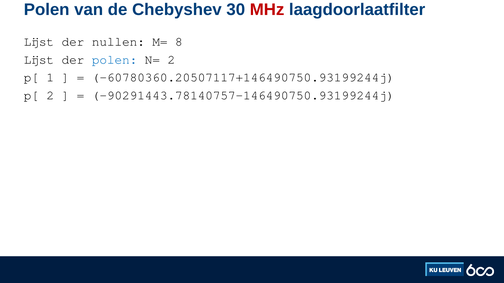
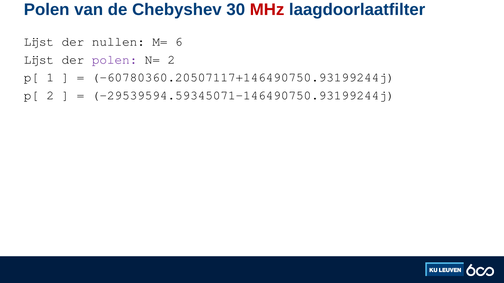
8: 8 -> 6
polen at (115, 60) colour: blue -> purple
-90291443.78140757-146490750.93199244j: -90291443.78140757-146490750.93199244j -> -29539594.59345071-146490750.93199244j
